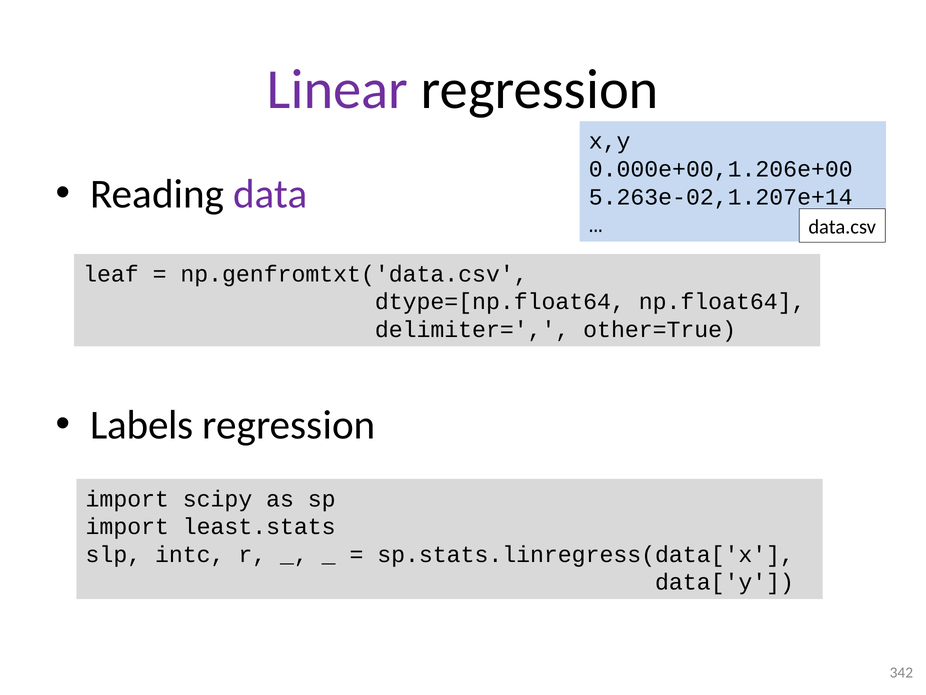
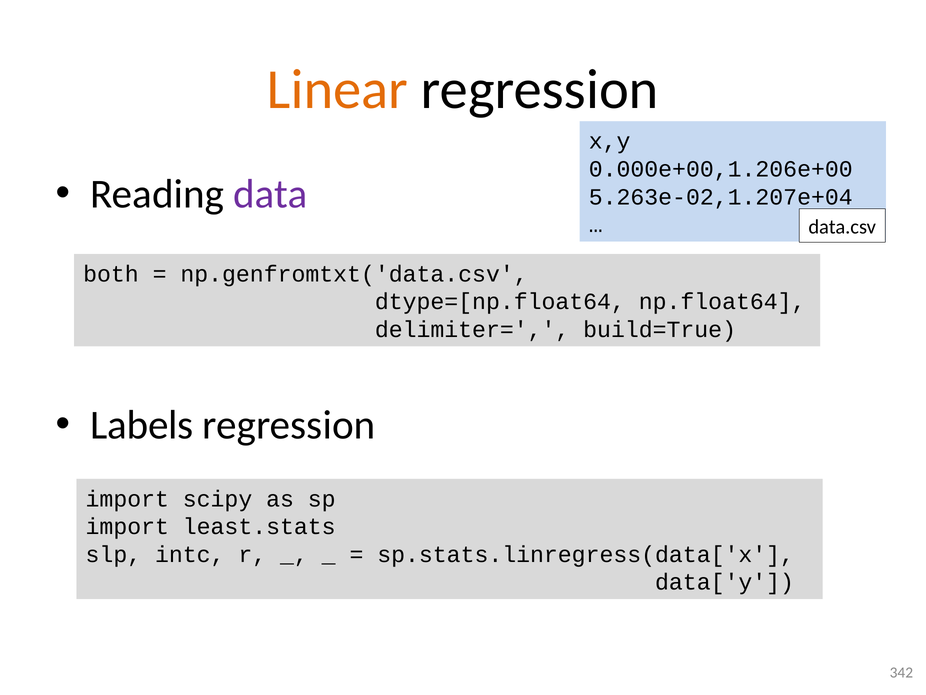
Linear colour: purple -> orange
5.263e-02,1.207e+14: 5.263e-02,1.207e+14 -> 5.263e-02,1.207e+04
leaf: leaf -> both
other=True: other=True -> build=True
